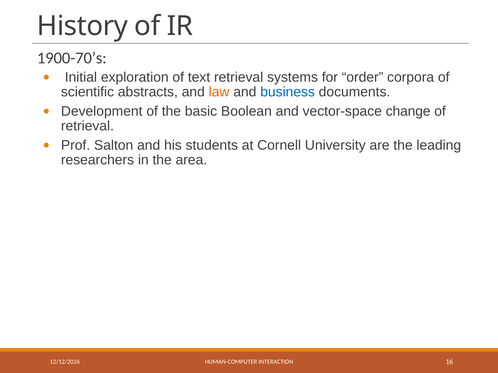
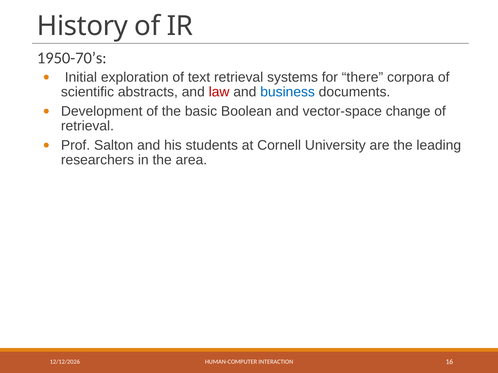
1900-70’s: 1900-70’s -> 1950-70’s
order: order -> there
law colour: orange -> red
